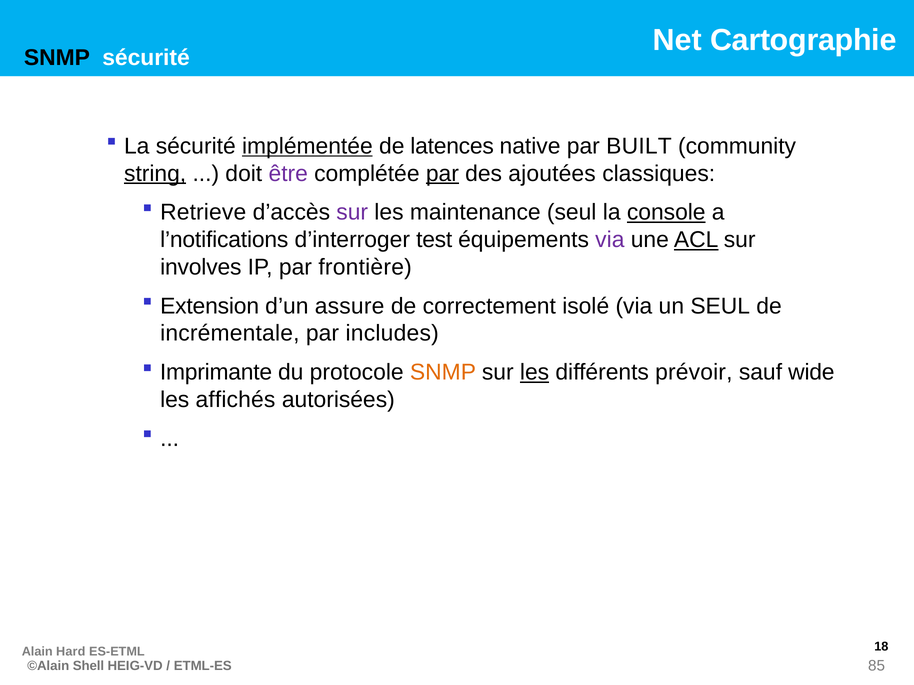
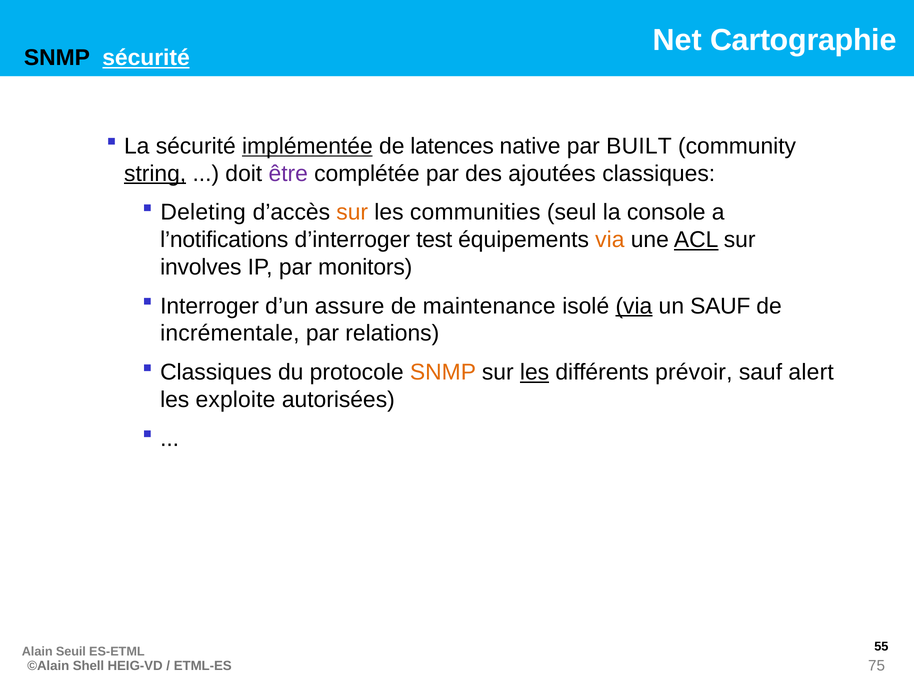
sécurité at (146, 58) underline: none -> present
par at (442, 174) underline: present -> none
Retrieve: Retrieve -> Deleting
sur at (352, 213) colour: purple -> orange
maintenance: maintenance -> communities
console underline: present -> none
via at (610, 240) colour: purple -> orange
frontière: frontière -> monitors
Extension: Extension -> Interroger
correctement: correctement -> maintenance
via at (634, 306) underline: none -> present
un SEUL: SEUL -> SAUF
includes: includes -> relations
Imprimante at (216, 373): Imprimante -> Classiques
wide: wide -> alert
affichés: affichés -> exploite
Hard: Hard -> Seuil
18: 18 -> 55
85: 85 -> 75
